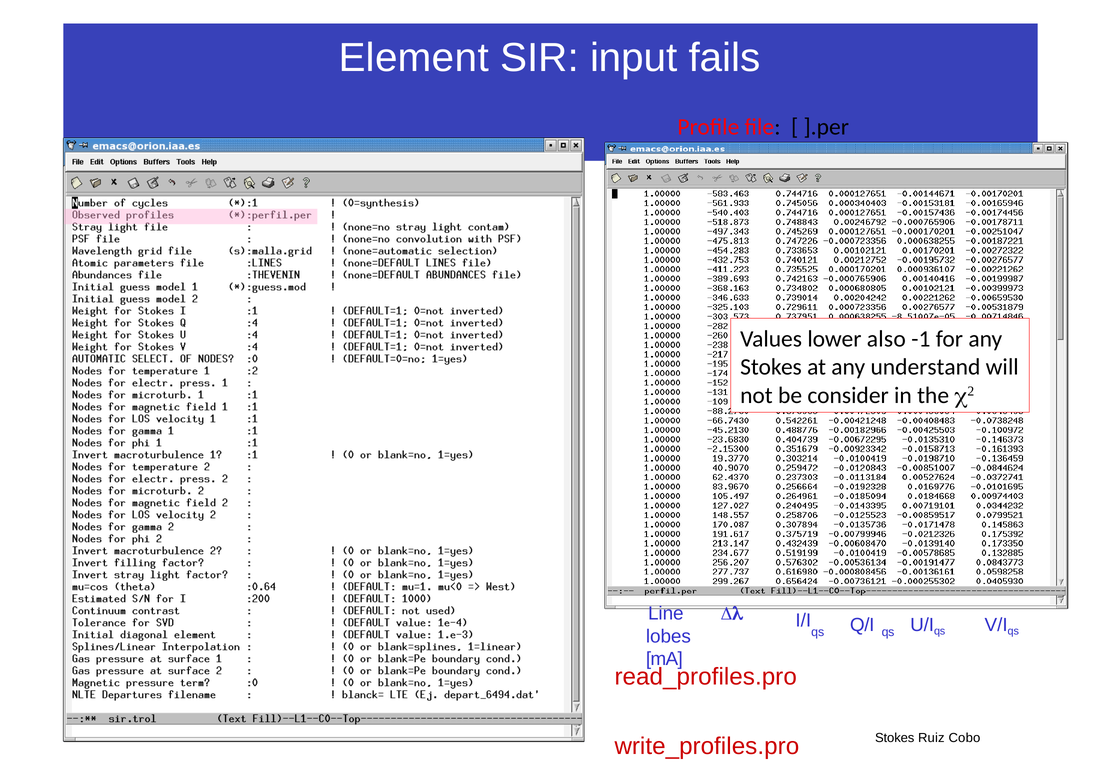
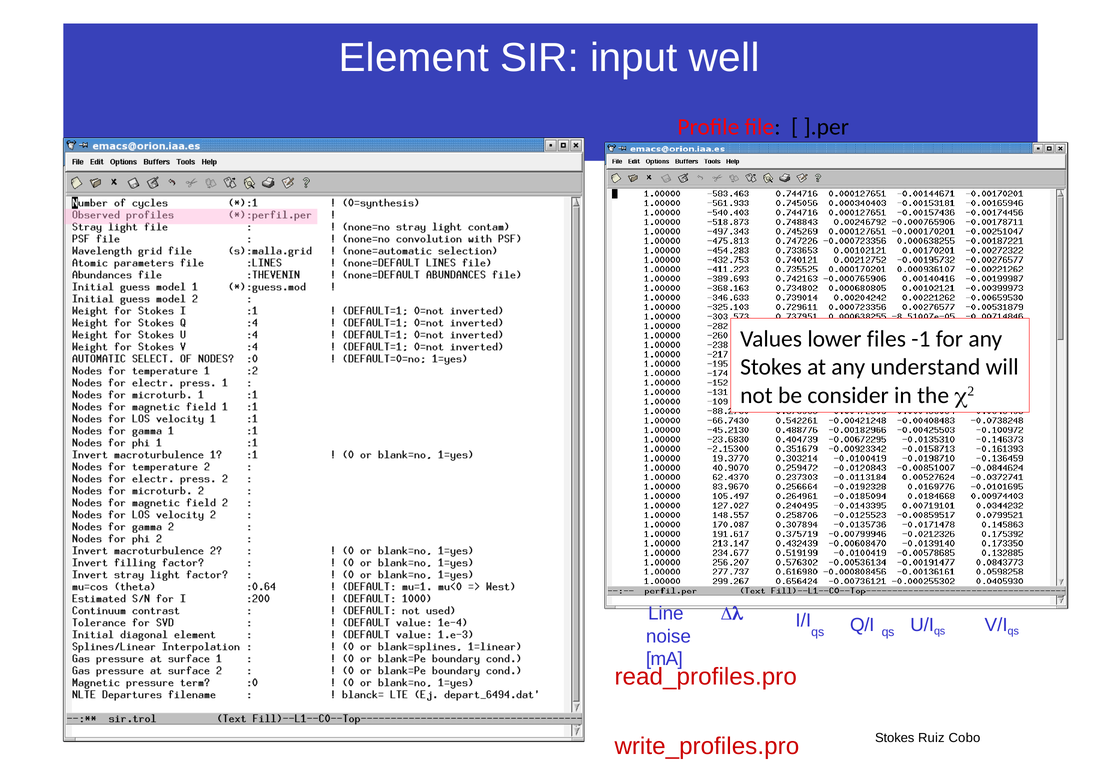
fails: fails -> well
lower also: also -> files
lobes: lobes -> noise
